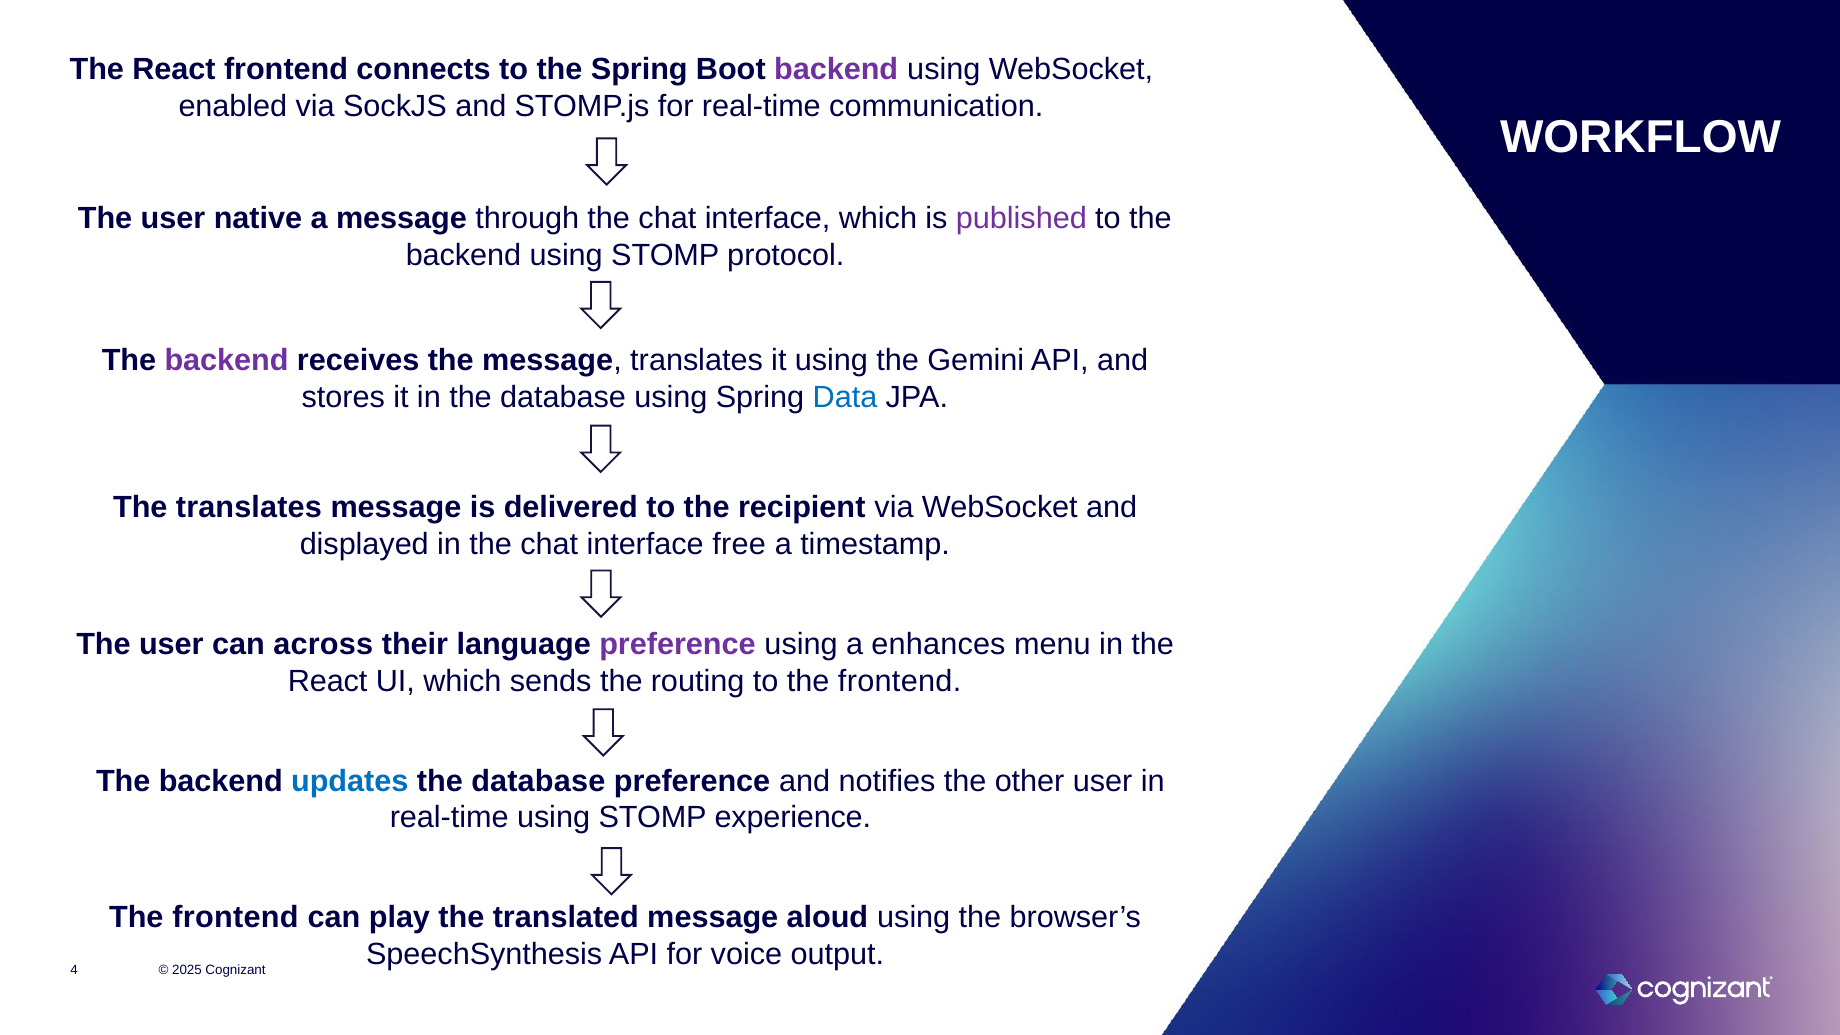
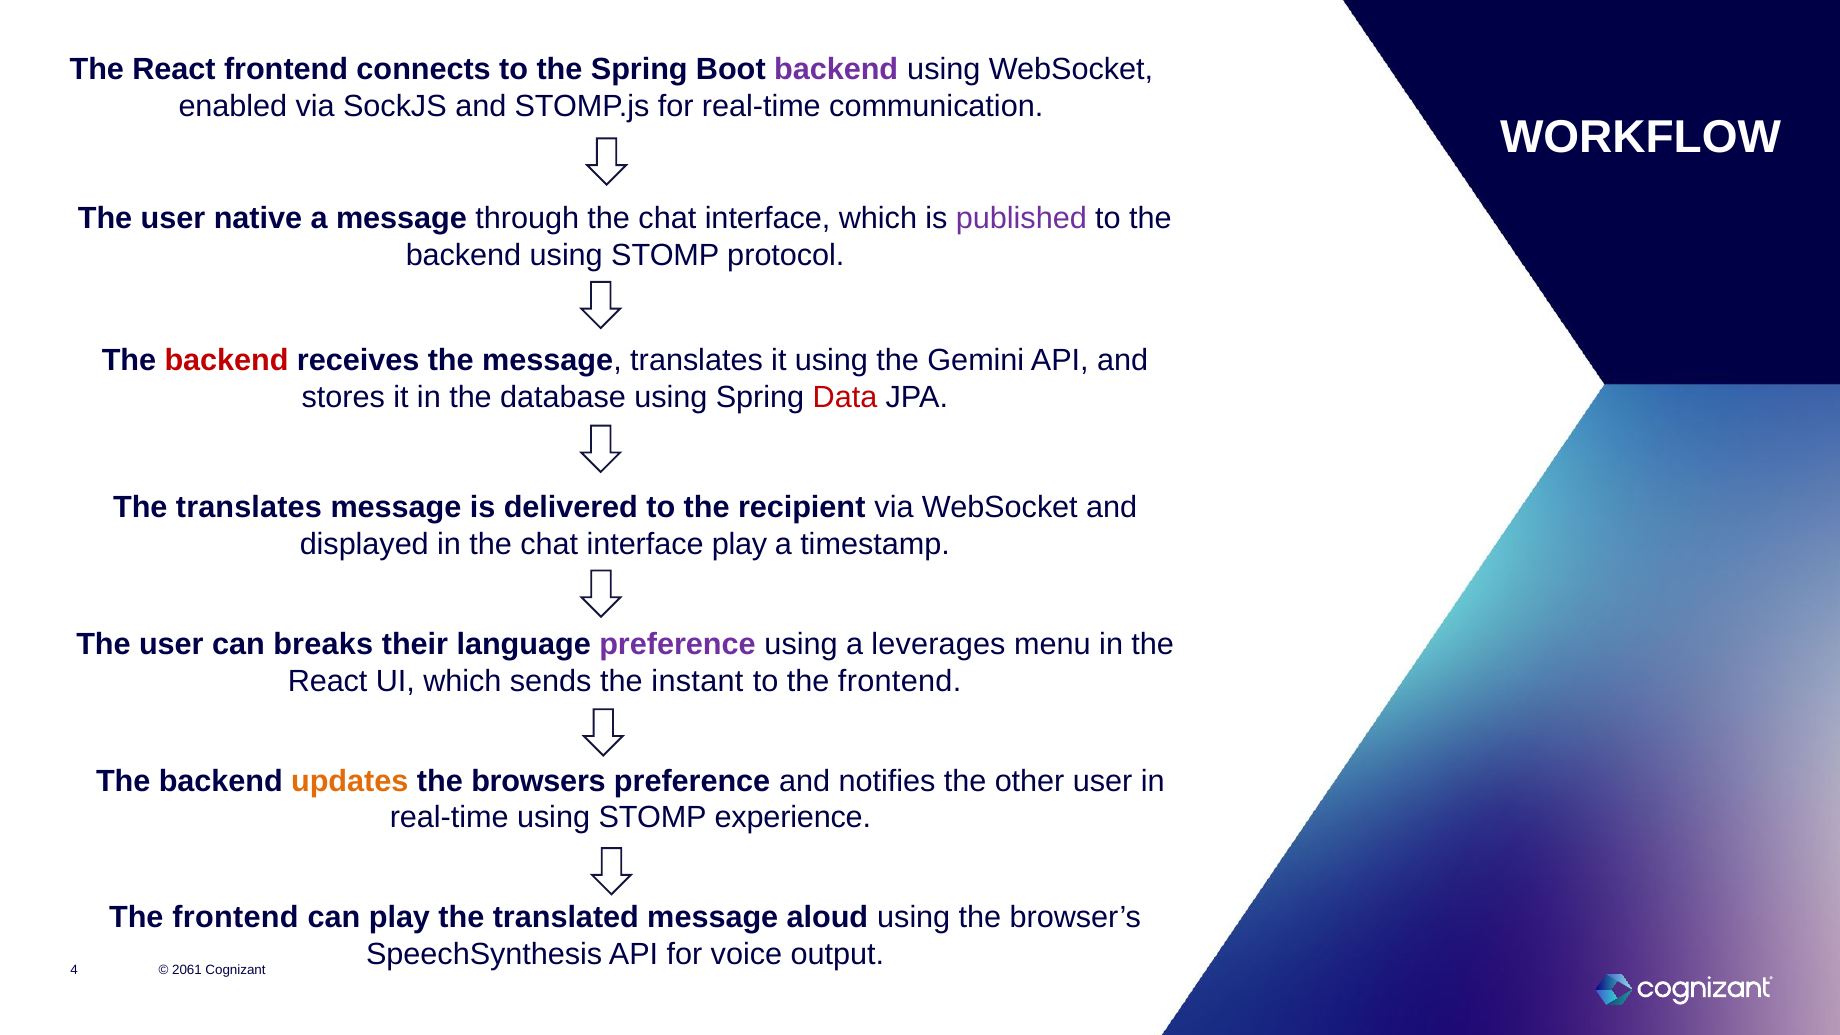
backend at (227, 361) colour: purple -> red
Data colour: blue -> red
interface free: free -> play
across: across -> breaks
enhances: enhances -> leverages
routing: routing -> instant
updates colour: blue -> orange
database at (538, 781): database -> browsers
2025: 2025 -> 2061
